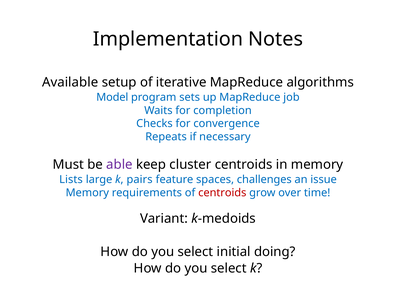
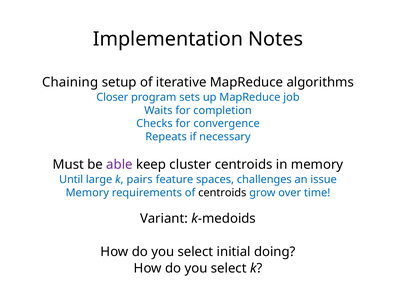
Available: Available -> Chaining
Model: Model -> Closer
Lists: Lists -> Until
centroids at (222, 193) colour: red -> black
